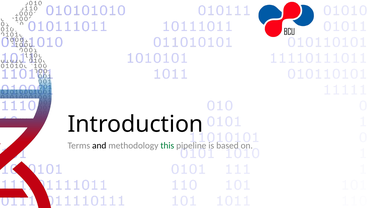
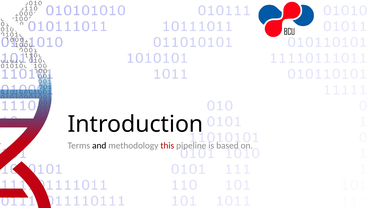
this colour: green -> red
